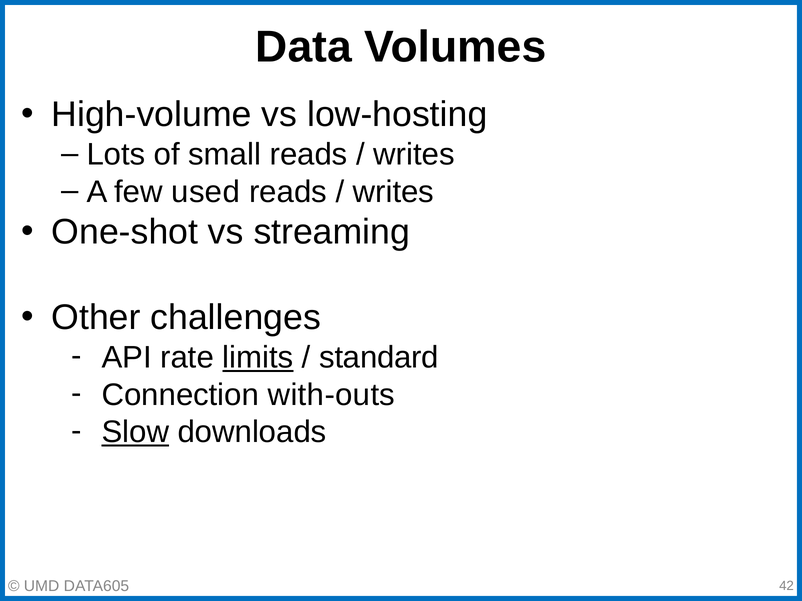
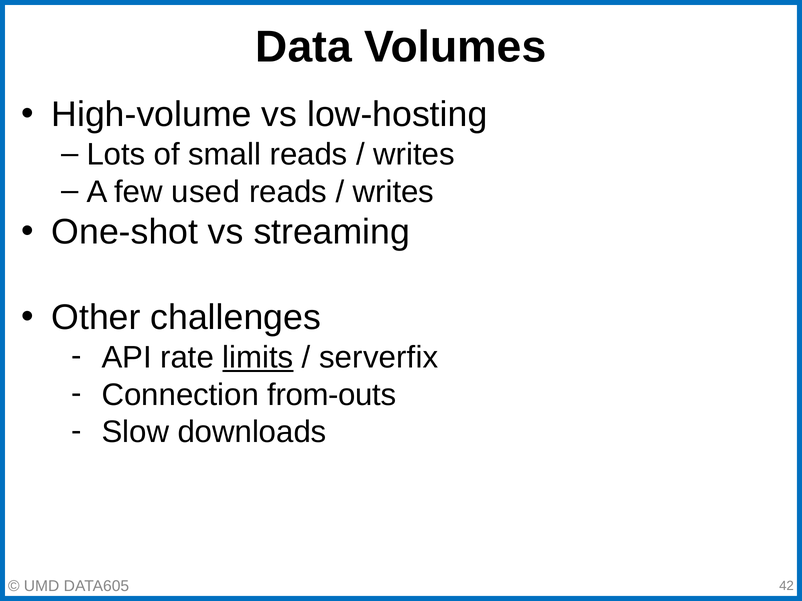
standard: standard -> serverfix
with-outs: with-outs -> from-outs
Slow underline: present -> none
